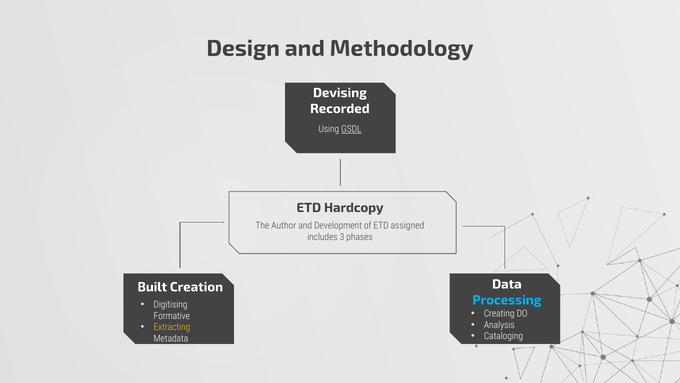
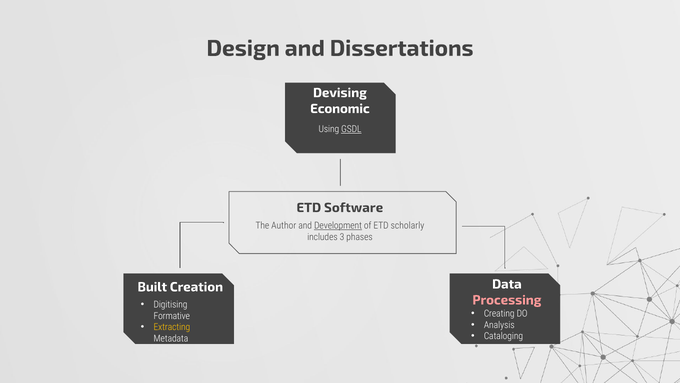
Methodology: Methodology -> Dissertations
Recorded: Recorded -> Economic
Hardcopy: Hardcopy -> Software
Development underline: none -> present
assigned: assigned -> scholarly
Processing colour: light blue -> pink
